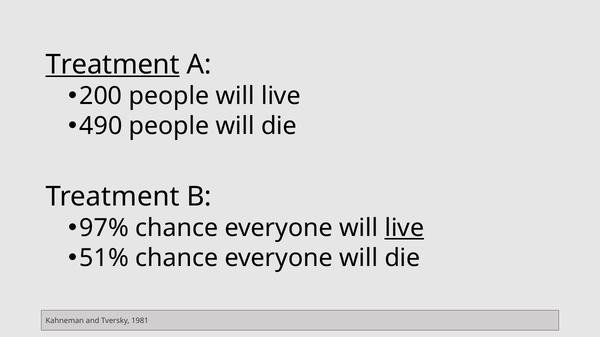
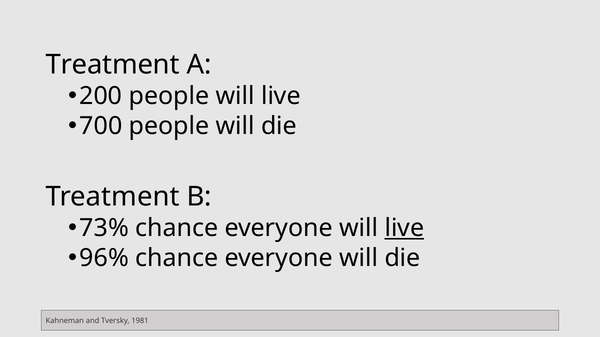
Treatment at (113, 65) underline: present -> none
490: 490 -> 700
97%: 97% -> 73%
51%: 51% -> 96%
